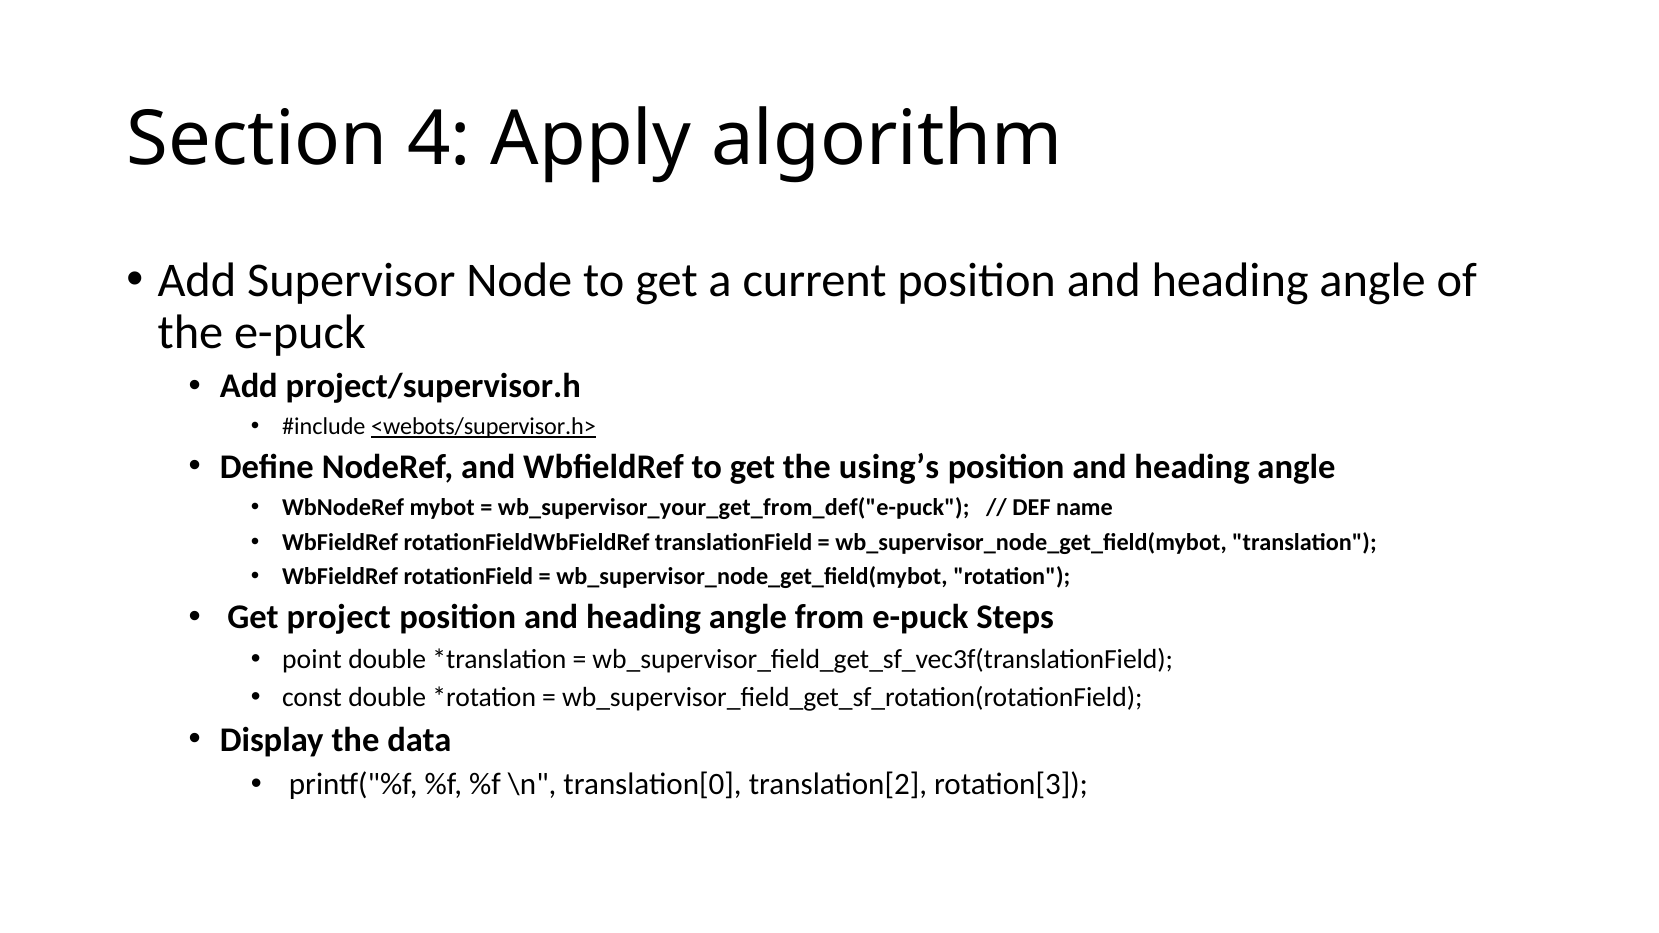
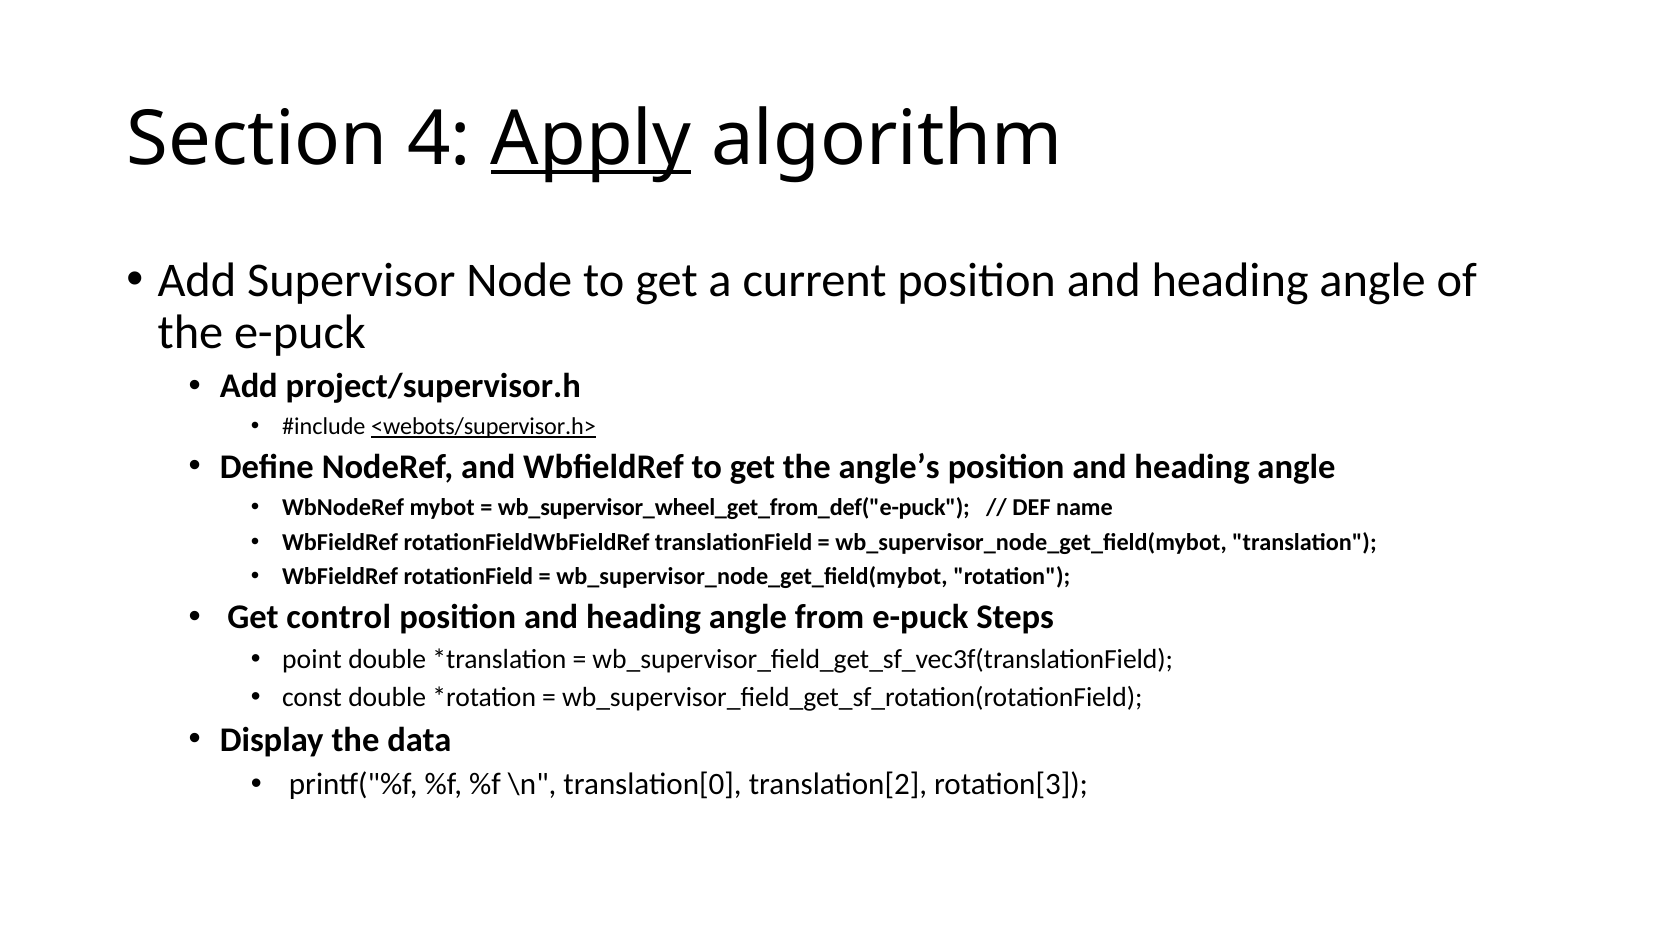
Apply underline: none -> present
using’s: using’s -> angle’s
wb_supervisor_your_get_from_def("e-puck: wb_supervisor_your_get_from_def("e-puck -> wb_supervisor_wheel_get_from_def("e-puck
project: project -> control
